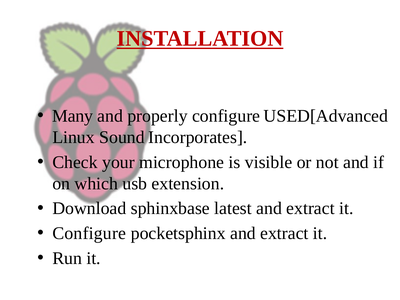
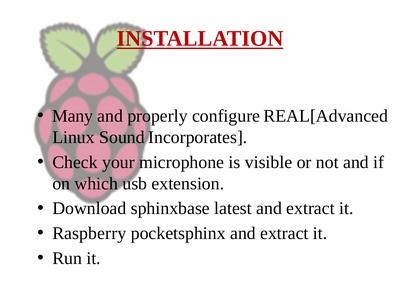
USED[Advanced: USED[Advanced -> REAL[Advanced
Configure at (89, 233): Configure -> Raspberry
